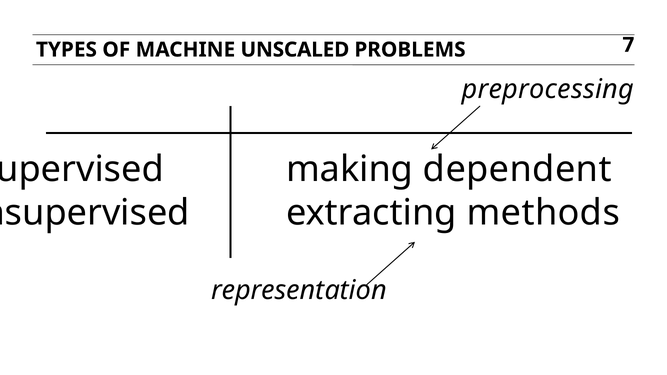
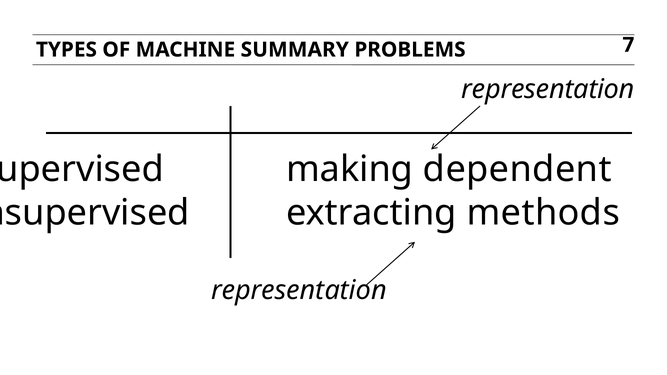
UNSCALED: UNSCALED -> SUMMARY
preprocessing at (548, 89): preprocessing -> representation
